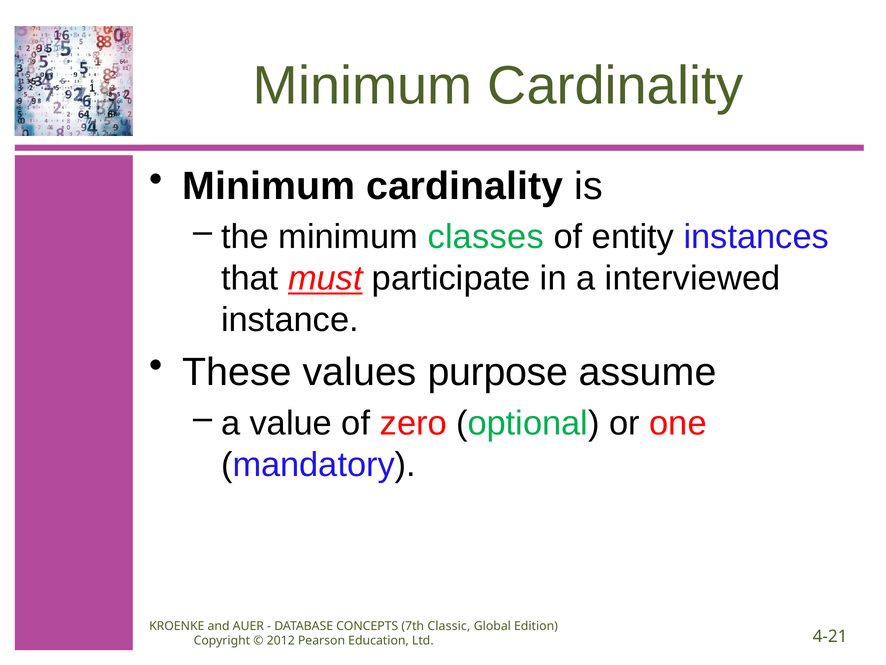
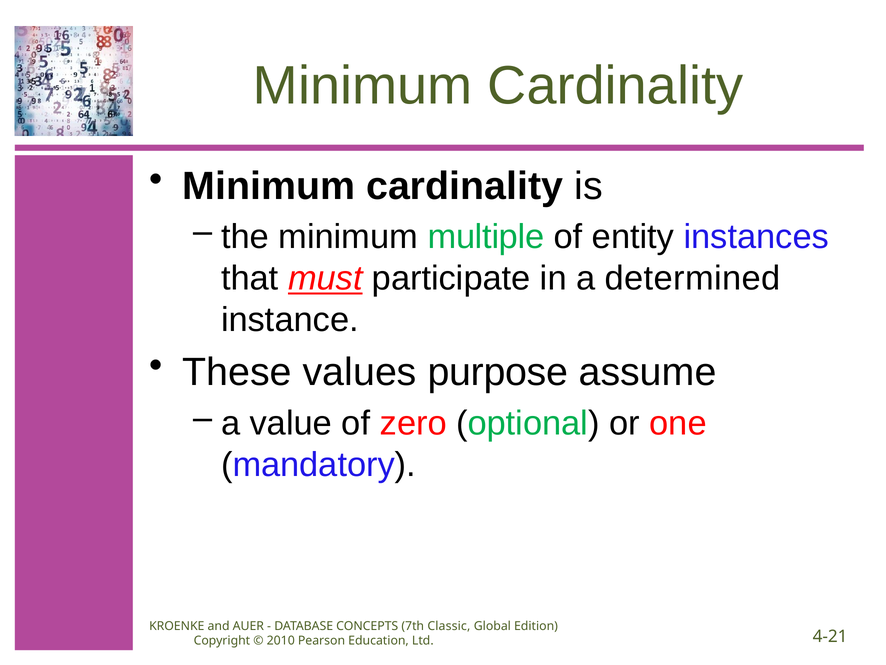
classes: classes -> multiple
interviewed: interviewed -> determined
2012: 2012 -> 2010
